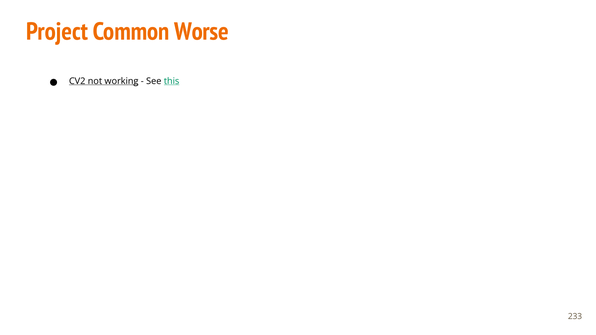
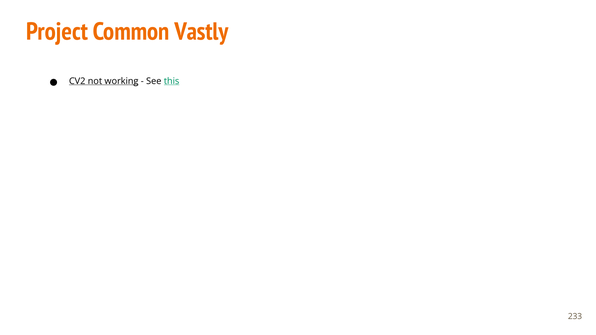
Worse: Worse -> Vastly
